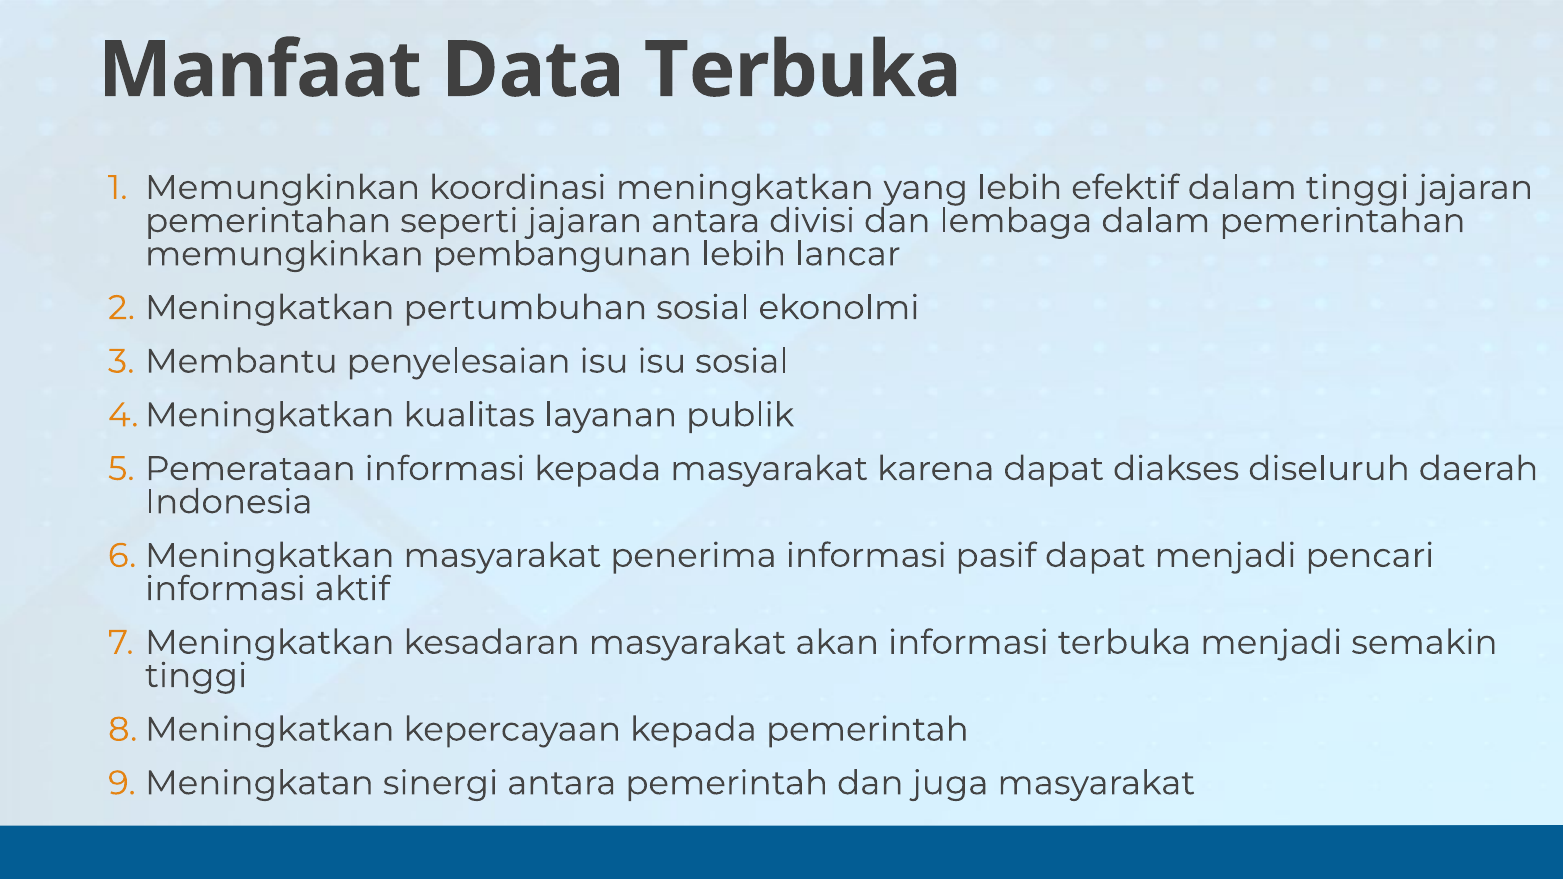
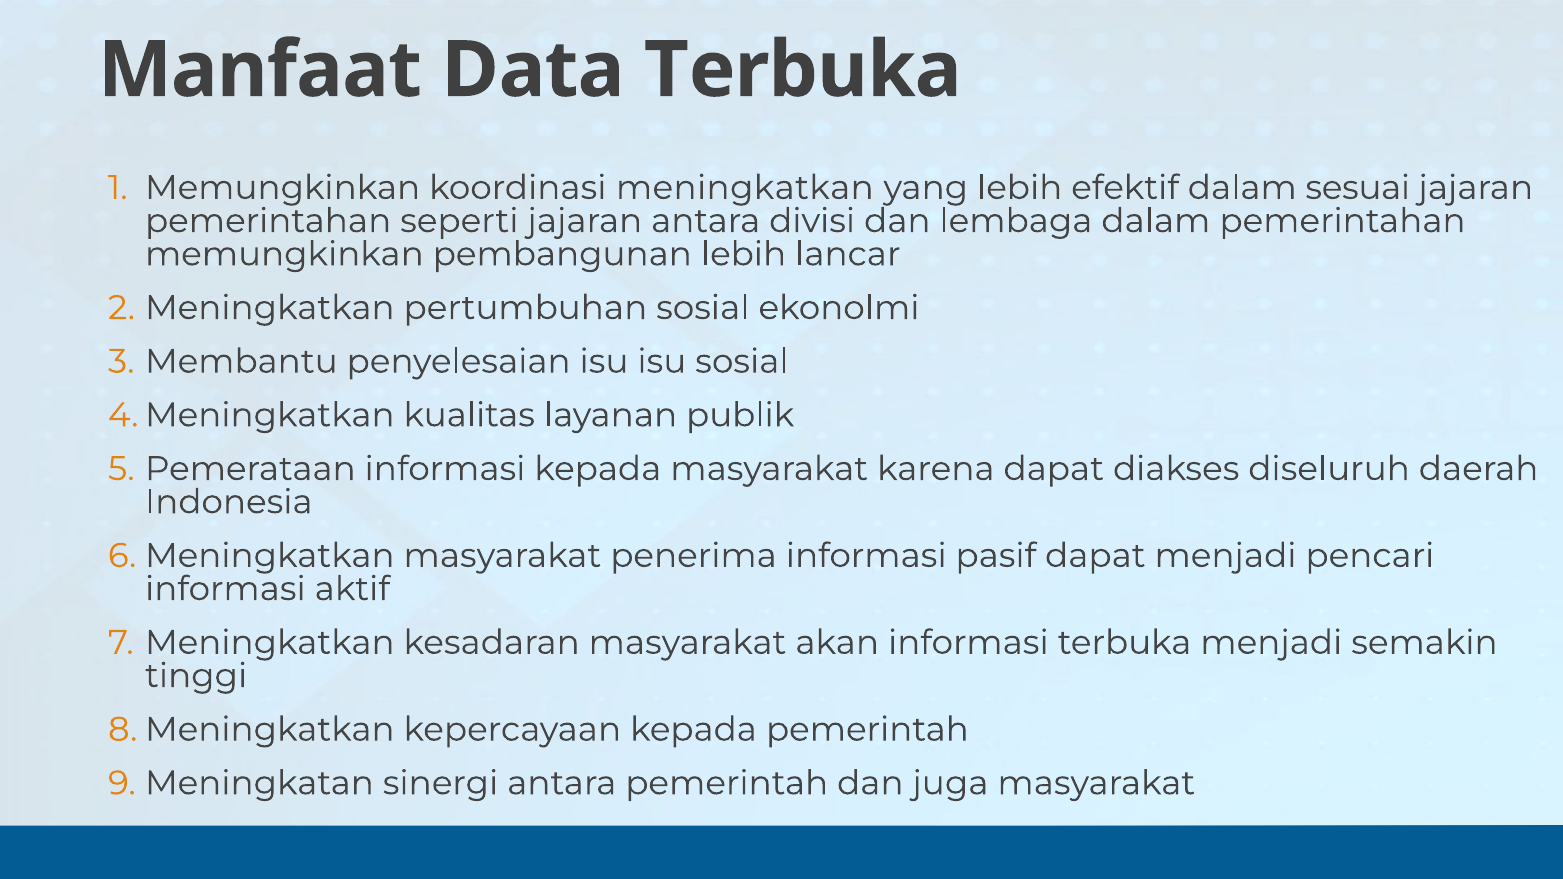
dalam tinggi: tinggi -> sesuai
